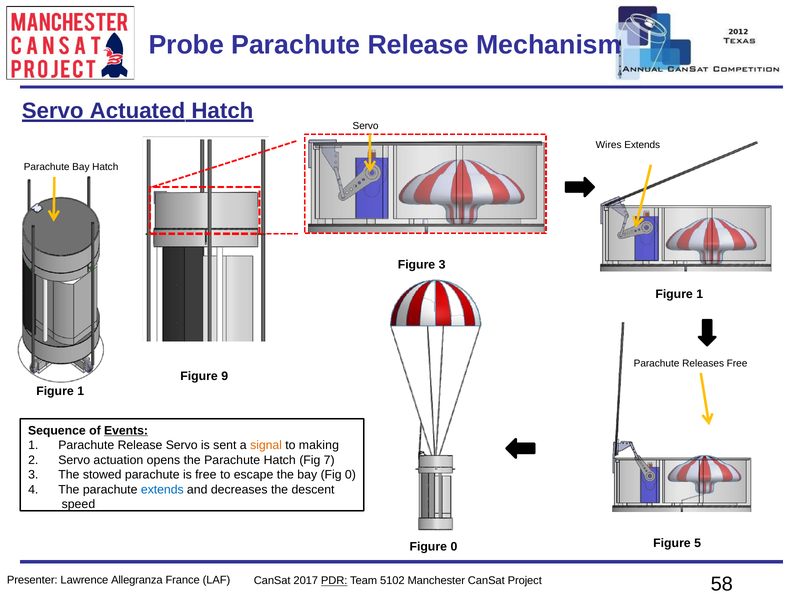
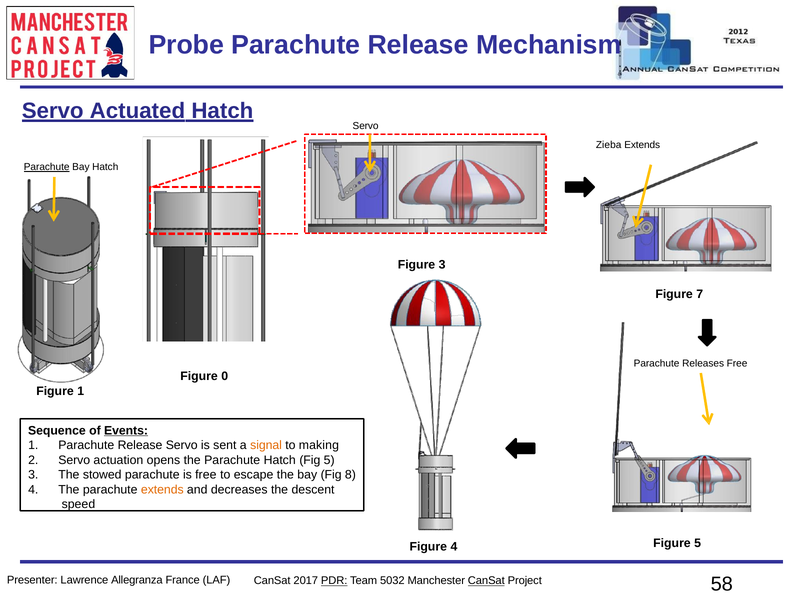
Wires: Wires -> Zieba
Parachute at (47, 167) underline: none -> present
1 at (700, 294): 1 -> 7
9: 9 -> 0
Fig 7: 7 -> 5
Fig 0: 0 -> 8
extends at (162, 490) colour: blue -> orange
Figure 0: 0 -> 4
5102: 5102 -> 5032
CanSat at (486, 581) underline: none -> present
